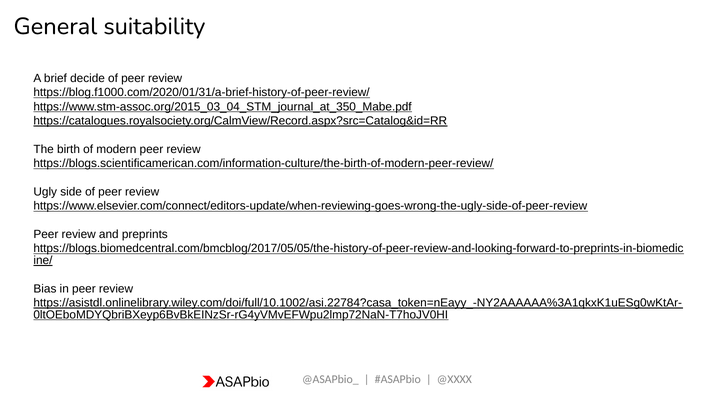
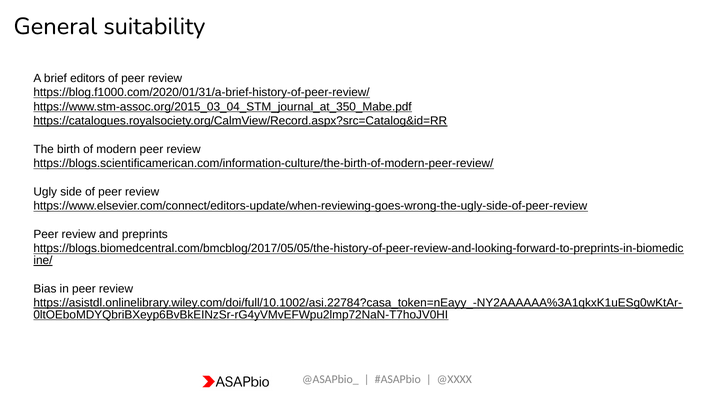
decide: decide -> editors
